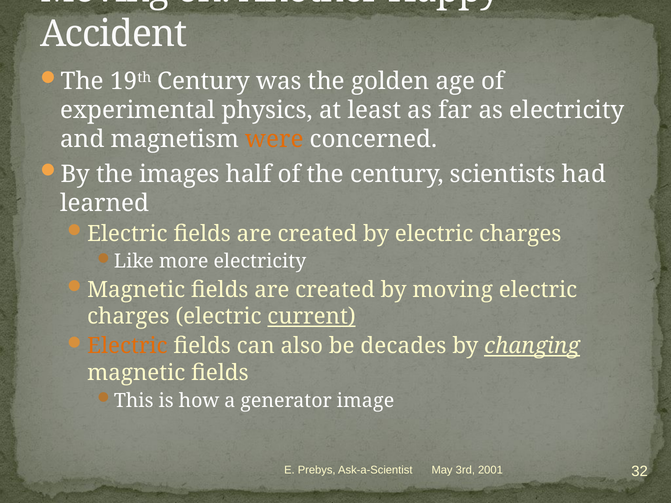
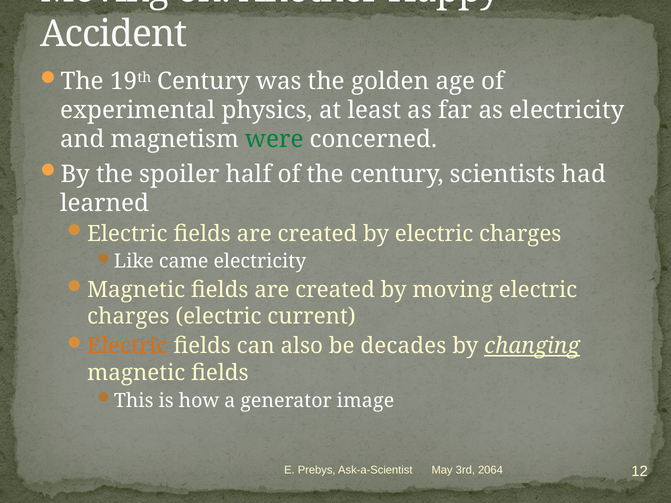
were colour: orange -> green
images: images -> spoiler
more: more -> came
current underline: present -> none
2001: 2001 -> 2064
32: 32 -> 12
